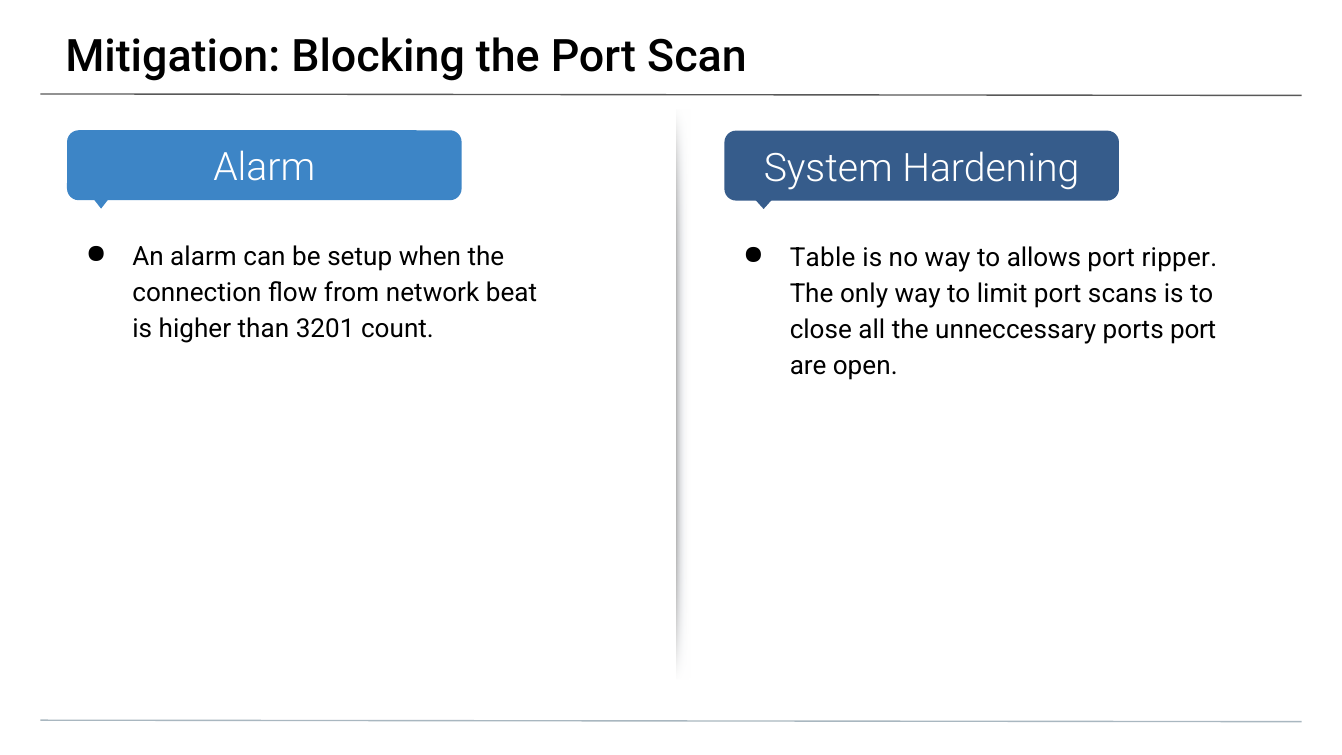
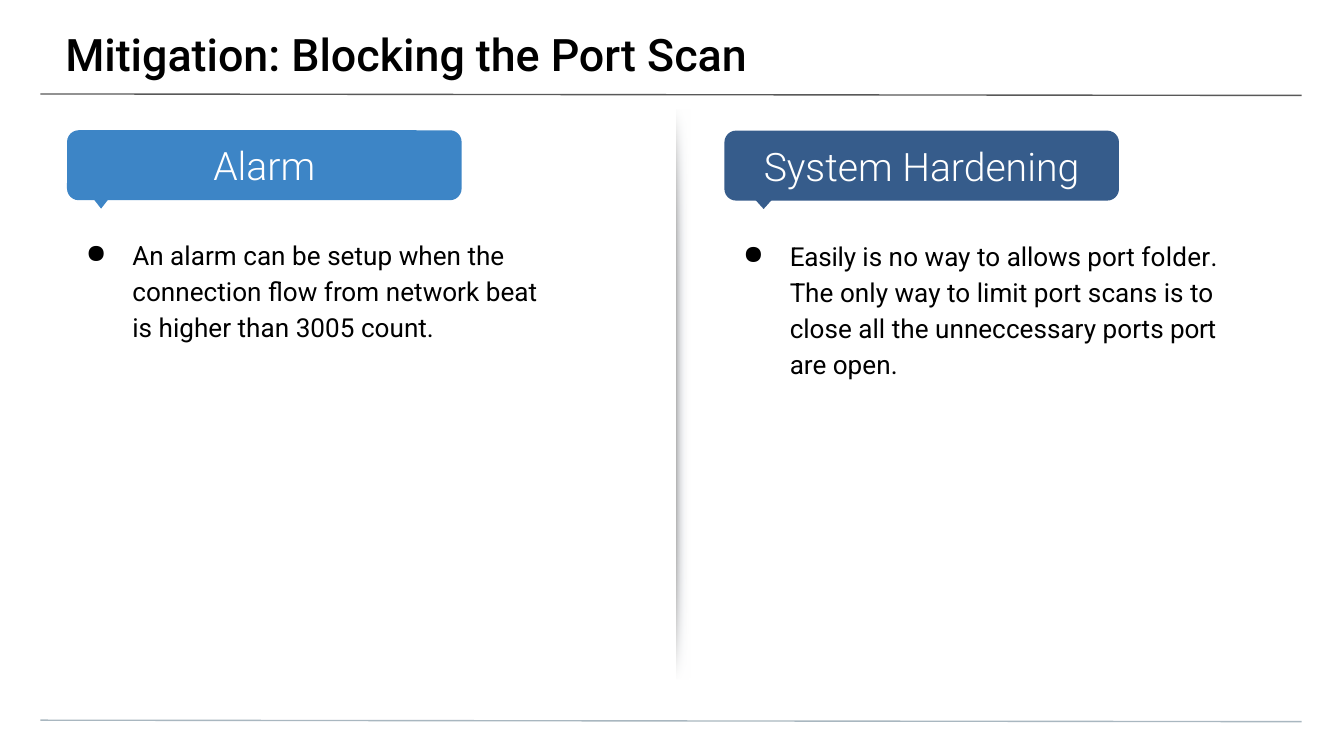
Table: Table -> Easily
ripper: ripper -> folder
3201: 3201 -> 3005
